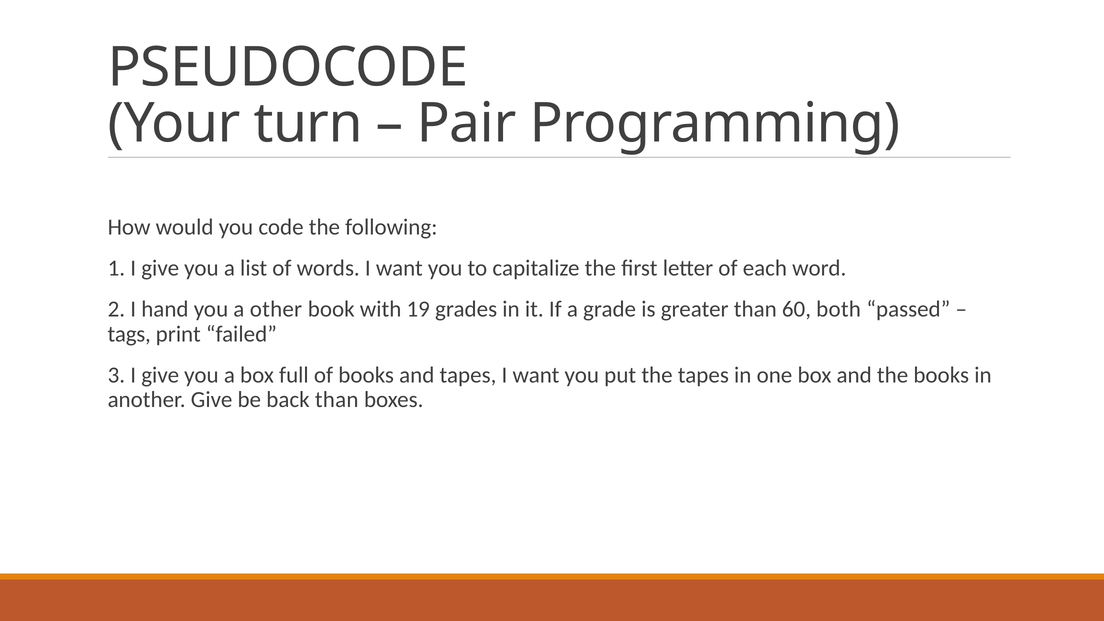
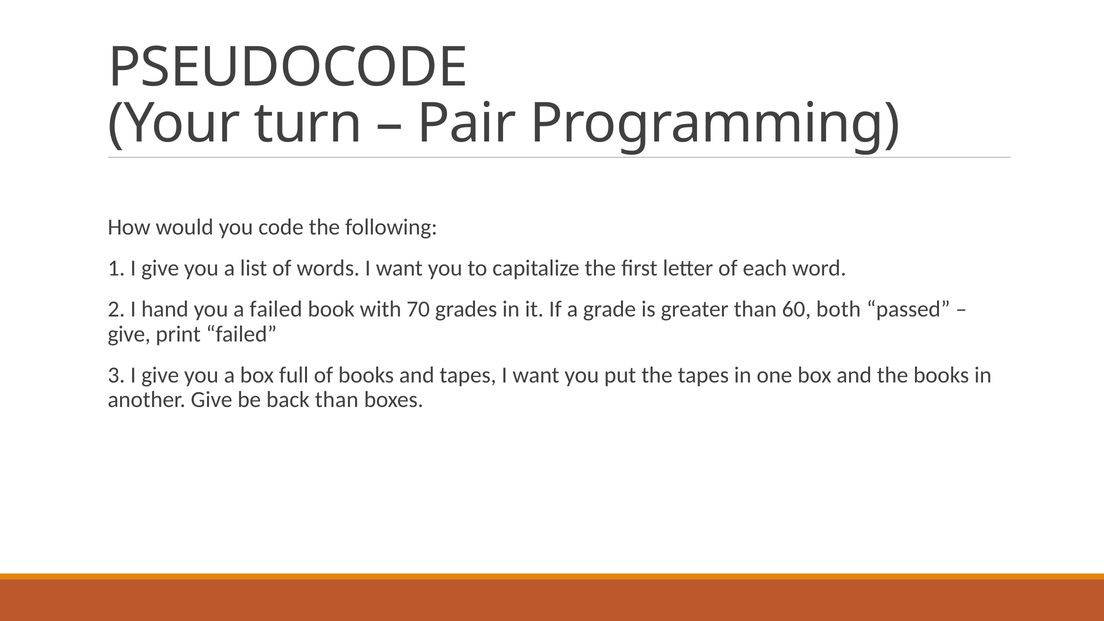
a other: other -> failed
19: 19 -> 70
tags at (129, 334): tags -> give
